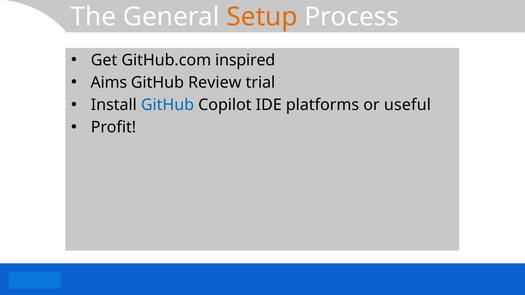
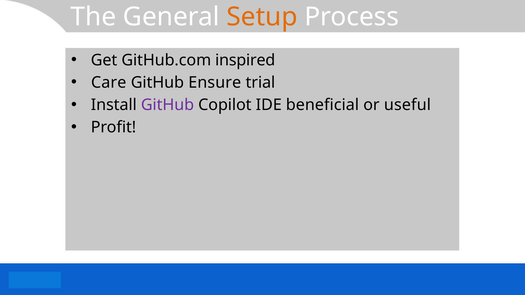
Aims: Aims -> Care
Review: Review -> Ensure
GitHub at (168, 105) colour: blue -> purple
platforms: platforms -> beneficial
